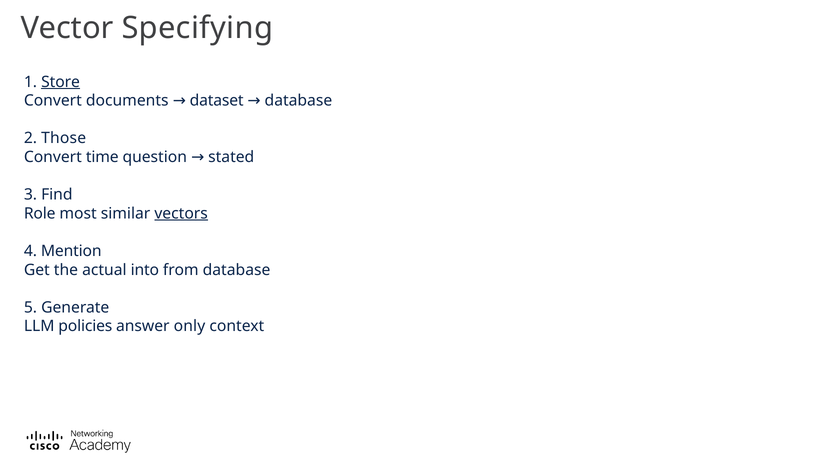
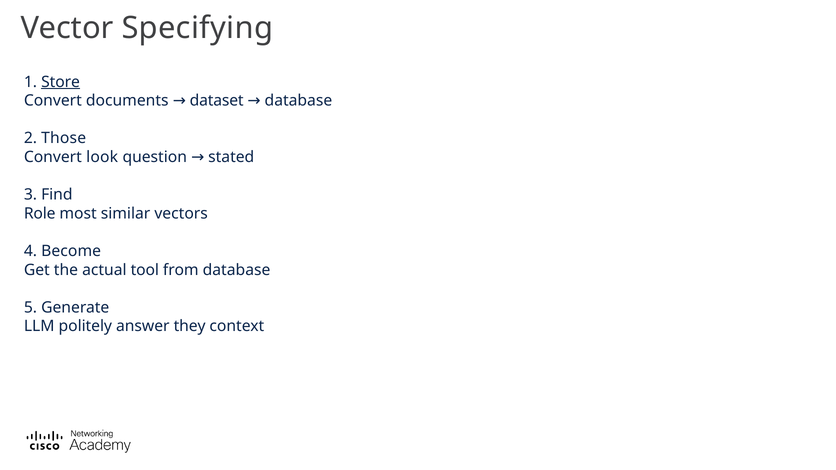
time: time -> look
vectors underline: present -> none
Mention: Mention -> Become
into: into -> tool
policies: policies -> politely
only: only -> they
